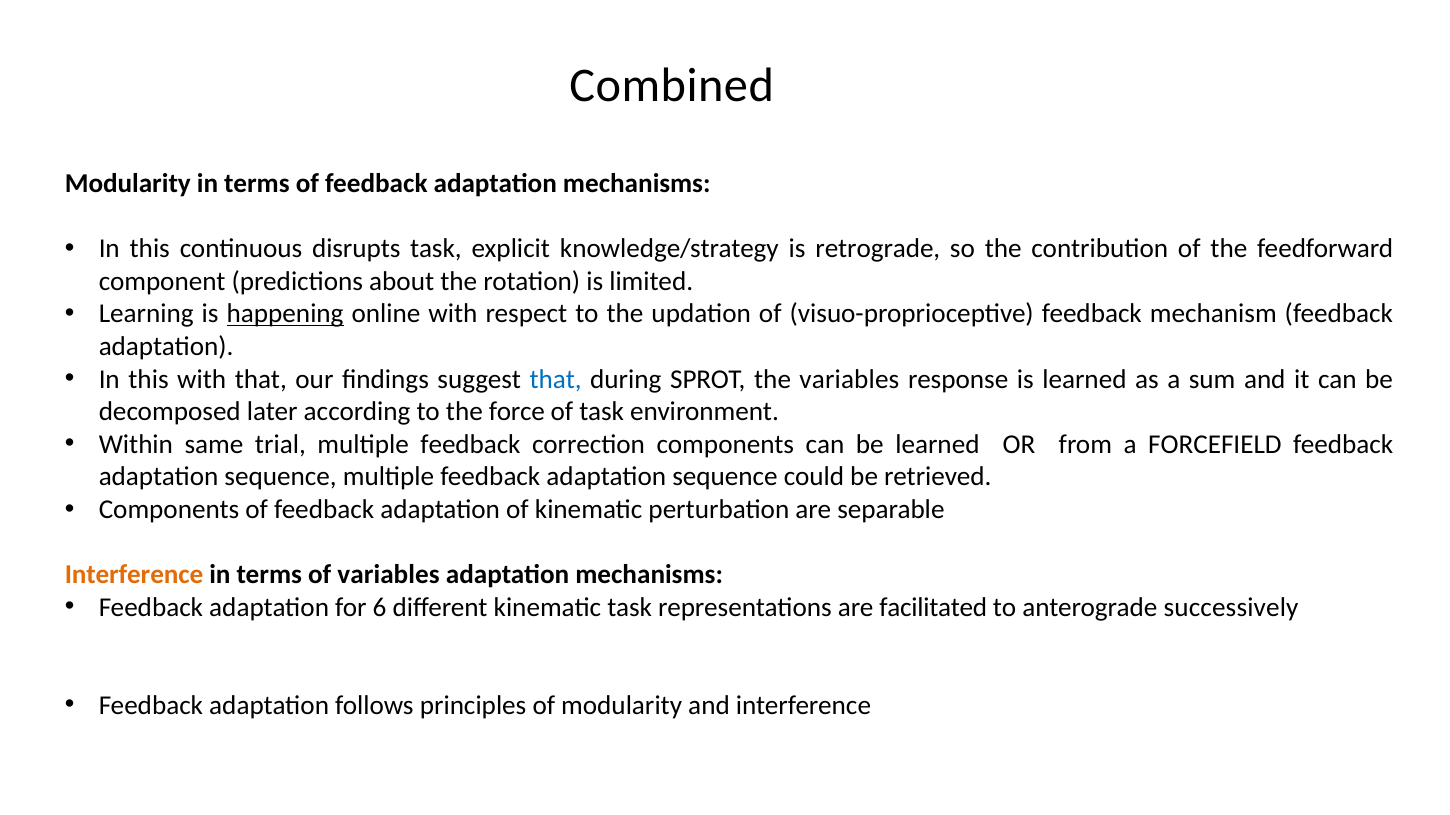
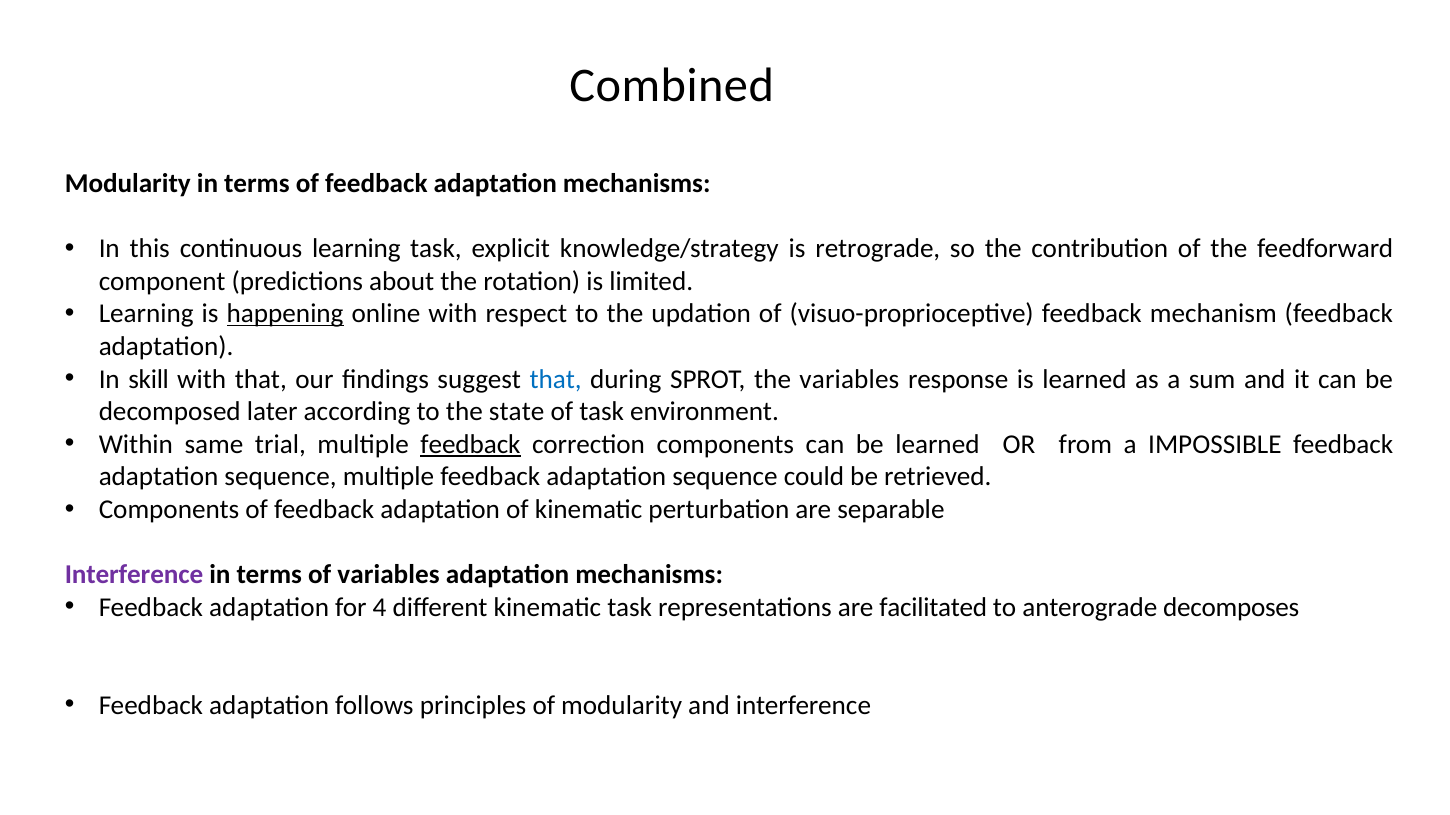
continuous disrupts: disrupts -> learning
this at (149, 379): this -> skill
force: force -> state
feedback at (470, 445) underline: none -> present
FORCEFIELD: FORCEFIELD -> IMPOSSIBLE
Interference at (134, 575) colour: orange -> purple
6: 6 -> 4
successively: successively -> decomposes
